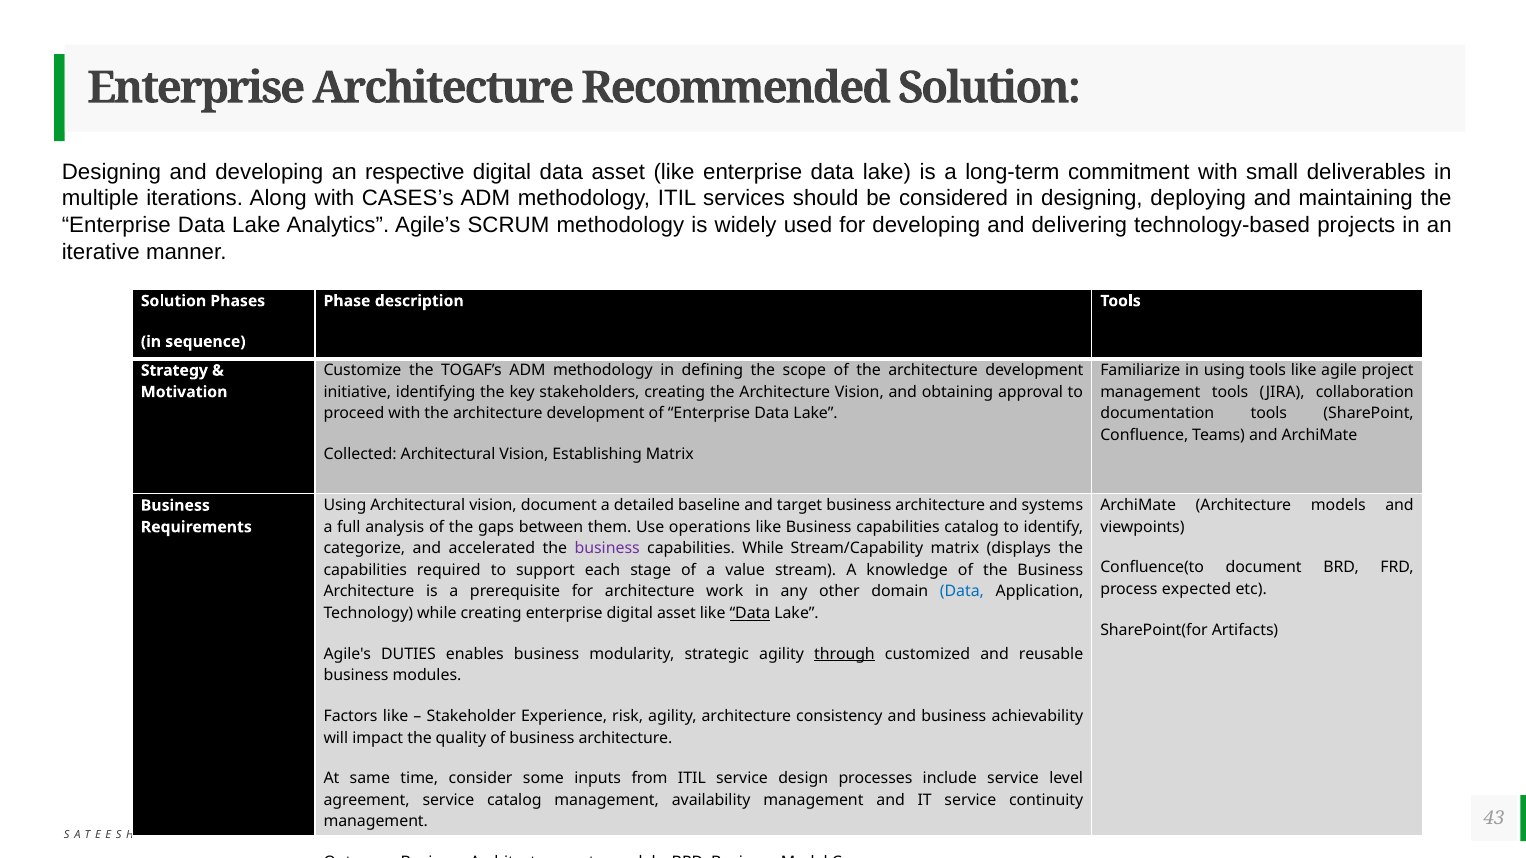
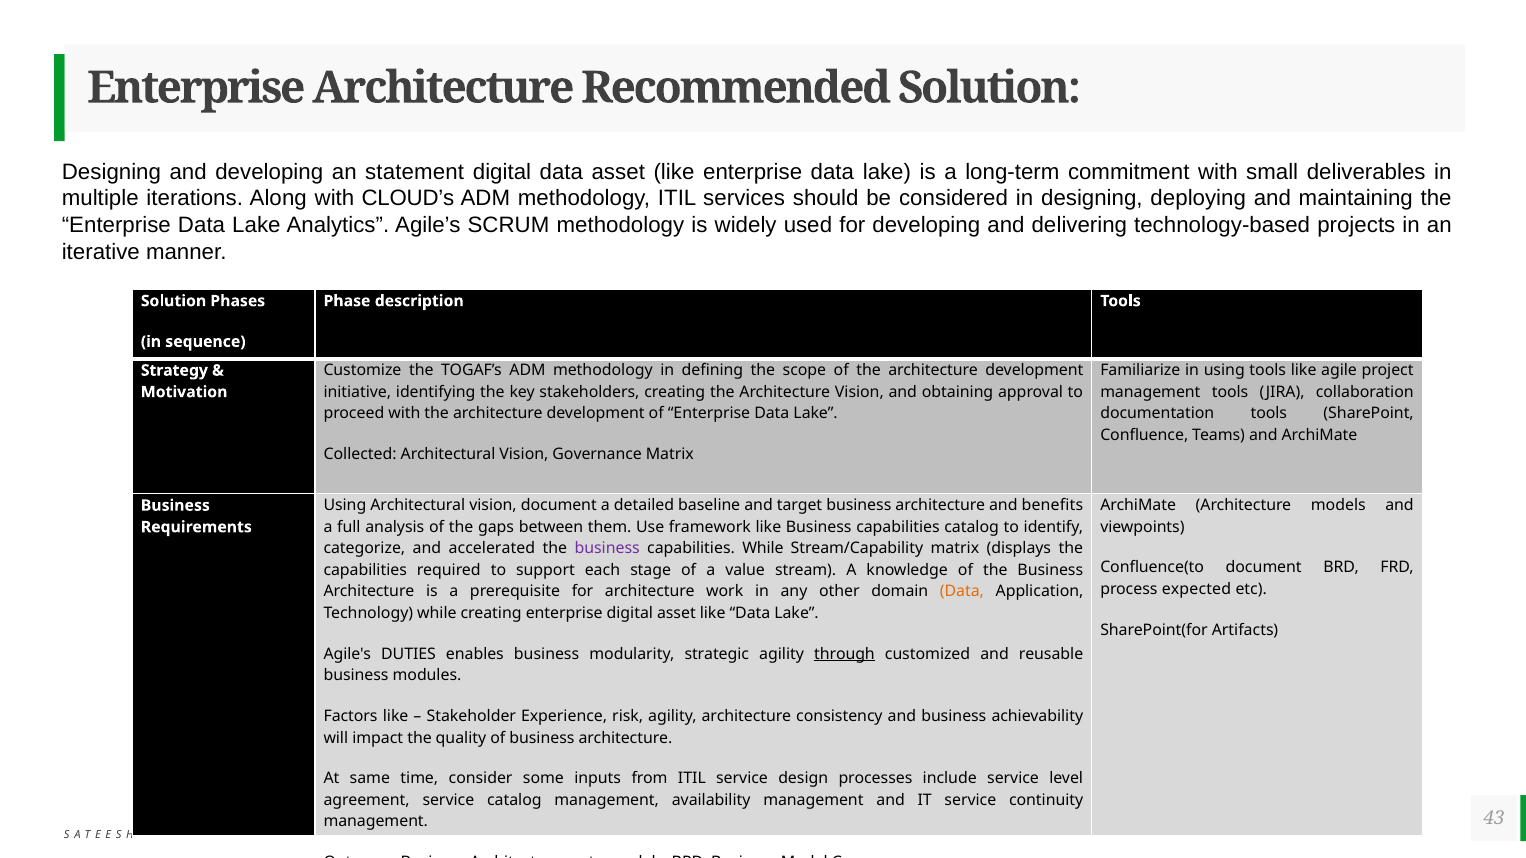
respective: respective -> statement
CASES’s: CASES’s -> CLOUD’s
Establishing: Establishing -> Governance
systems: systems -> benefits
operations: operations -> framework
Data at (962, 592) colour: blue -> orange
Data at (750, 614) underline: present -> none
